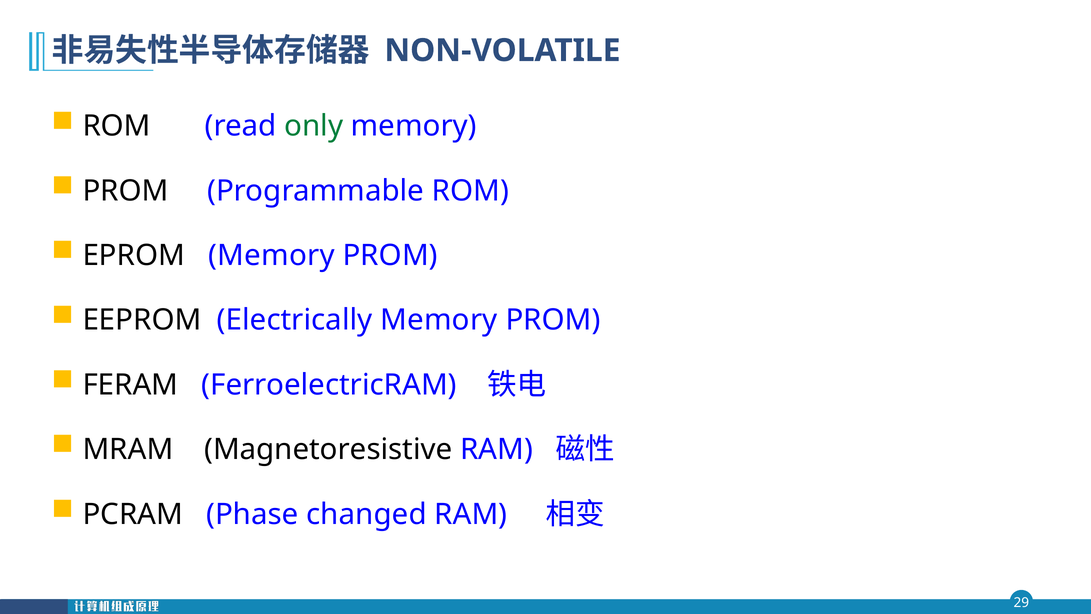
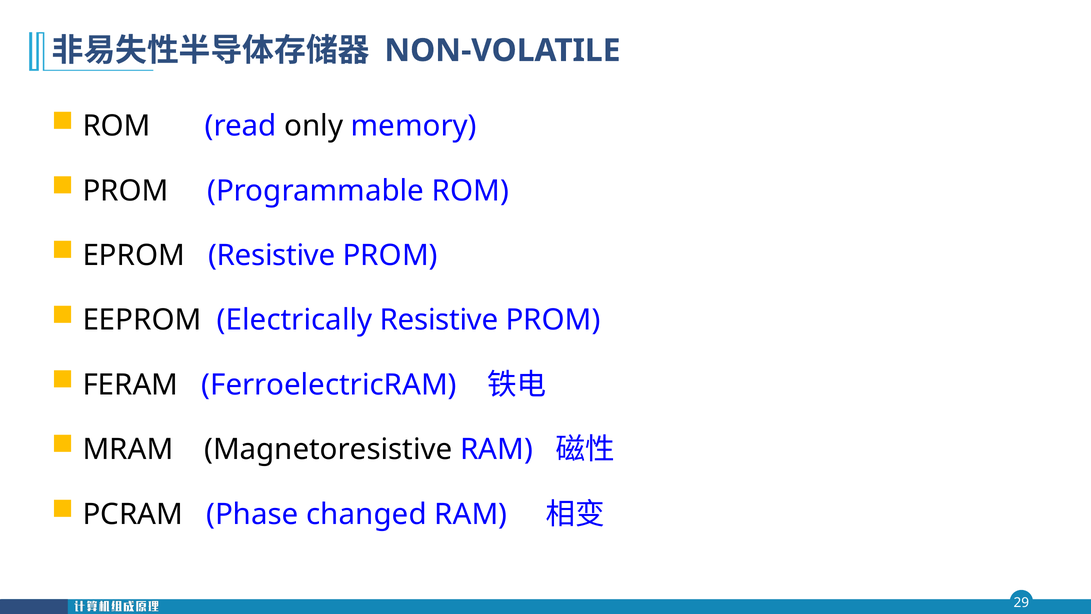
only colour: green -> black
EPROM Memory: Memory -> Resistive
Electrically Memory: Memory -> Resistive
